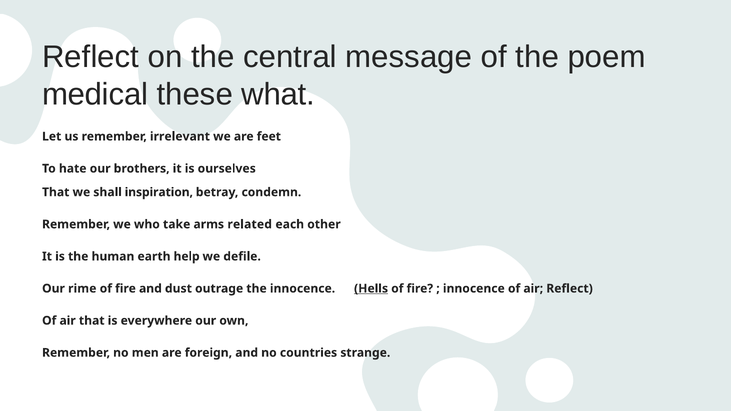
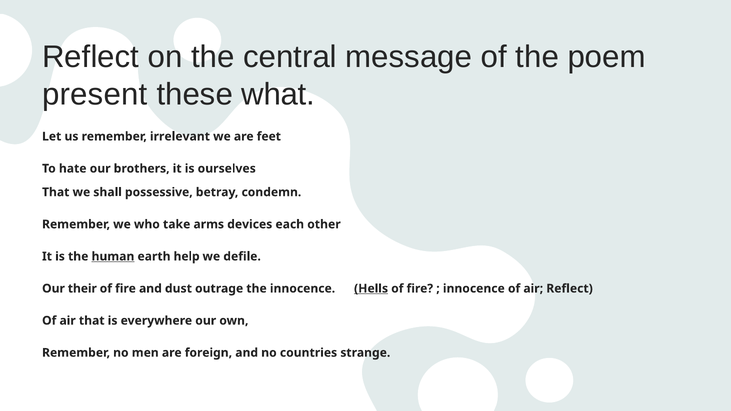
medical: medical -> present
inspiration: inspiration -> possessive
related: related -> devices
human underline: none -> present
rime: rime -> their
